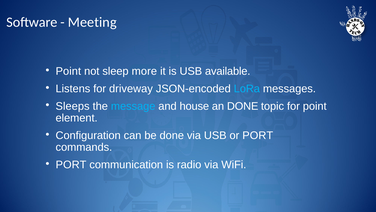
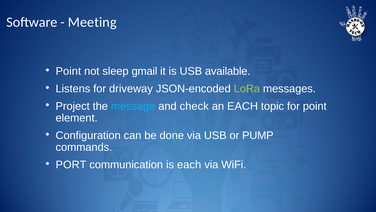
more: more -> gmail
LoRa colour: light blue -> light green
Sleeps: Sleeps -> Project
house: house -> check
an DONE: DONE -> EACH
or PORT: PORT -> PUMP
is radio: radio -> each
